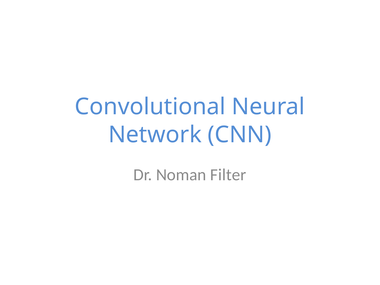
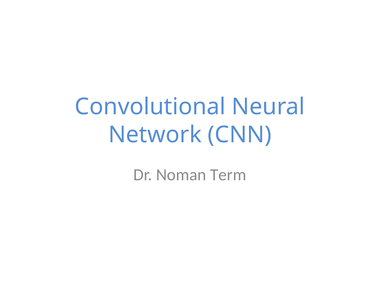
Filter: Filter -> Term
